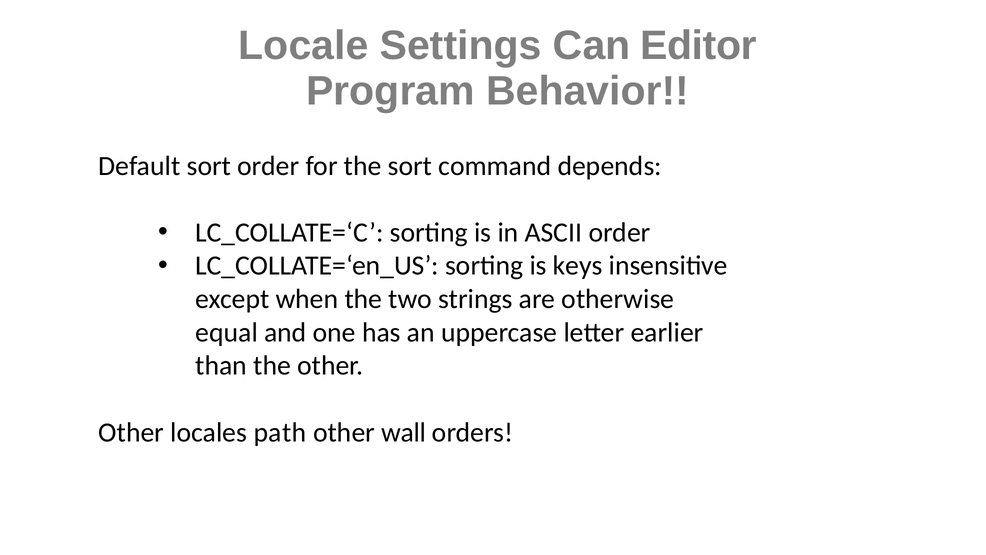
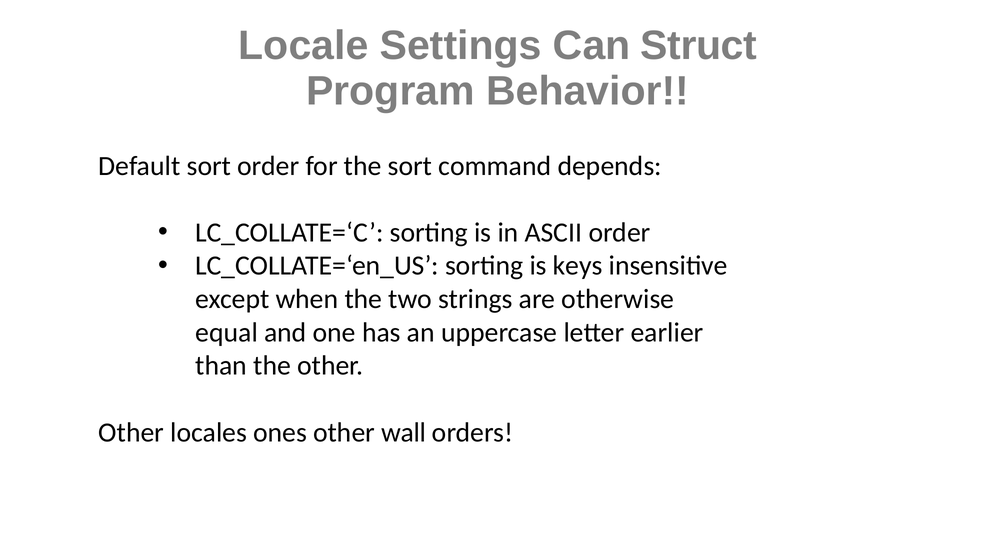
Editor: Editor -> Struct
path: path -> ones
